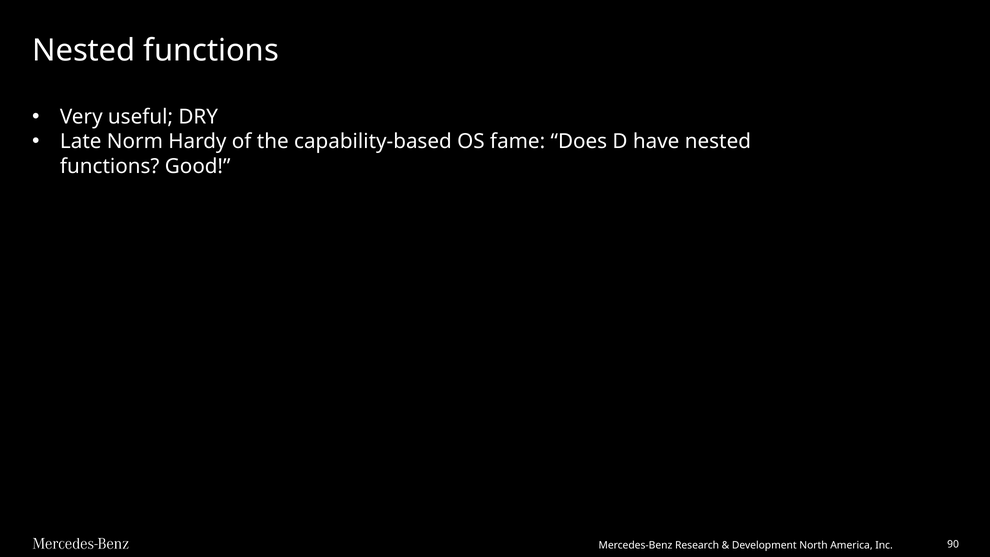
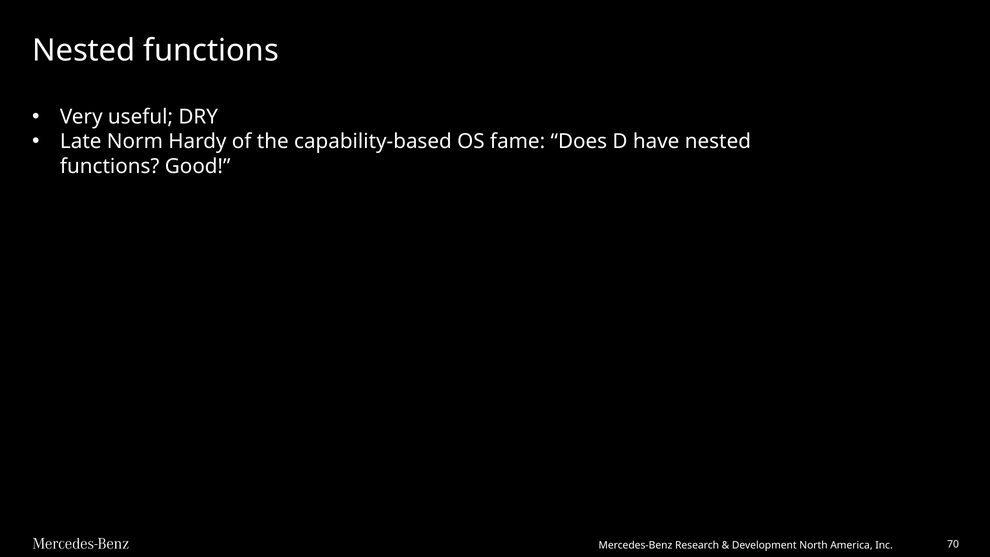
90: 90 -> 70
